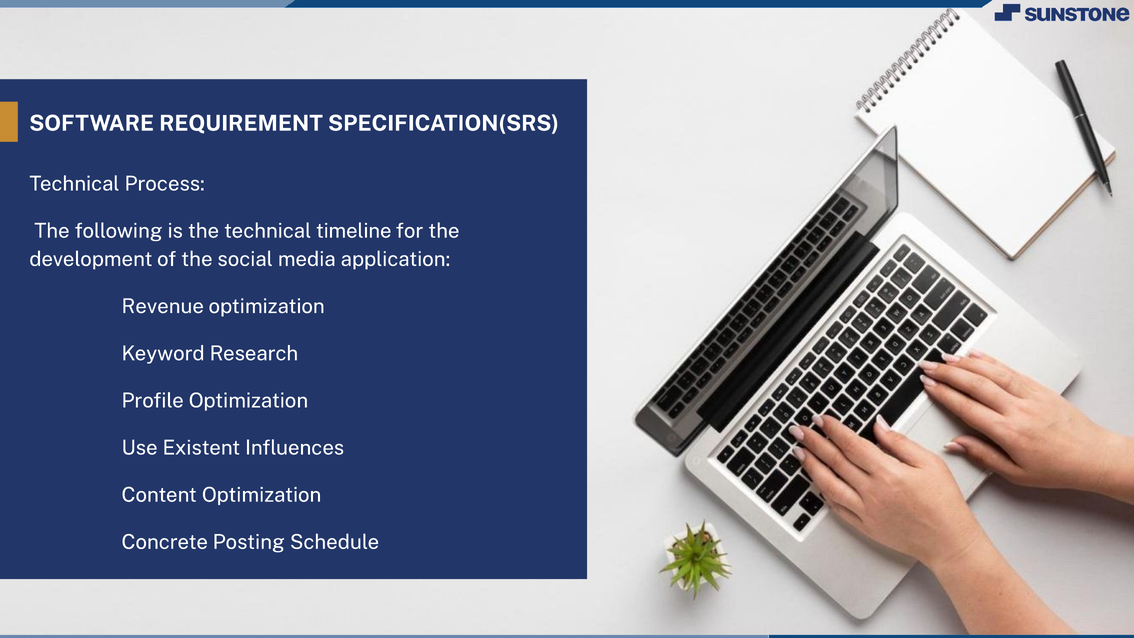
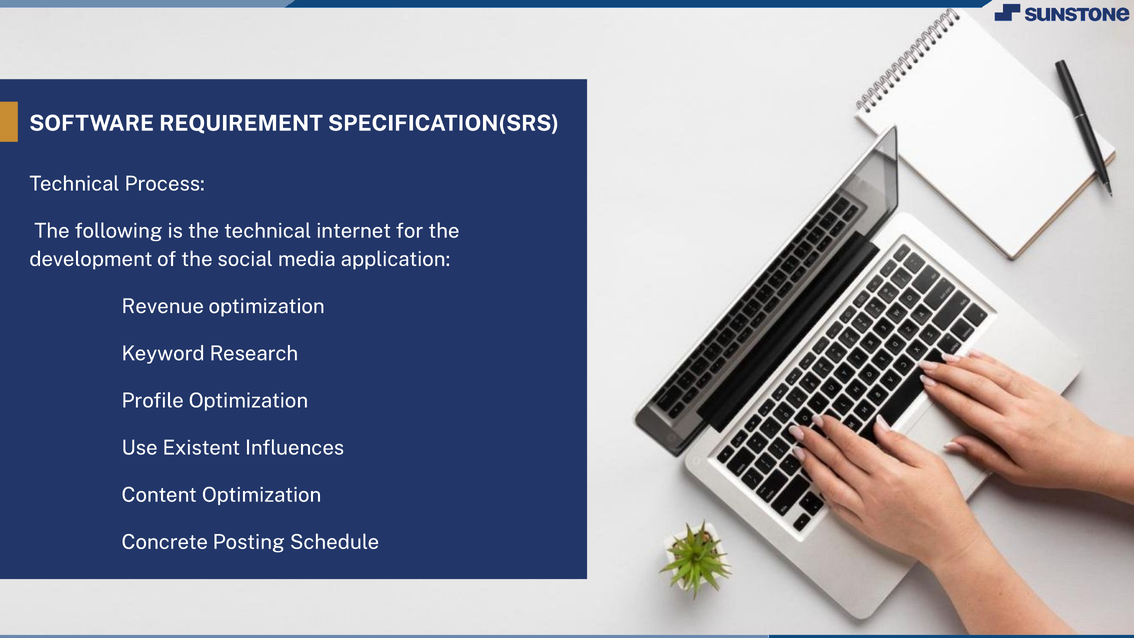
timeline: timeline -> internet
